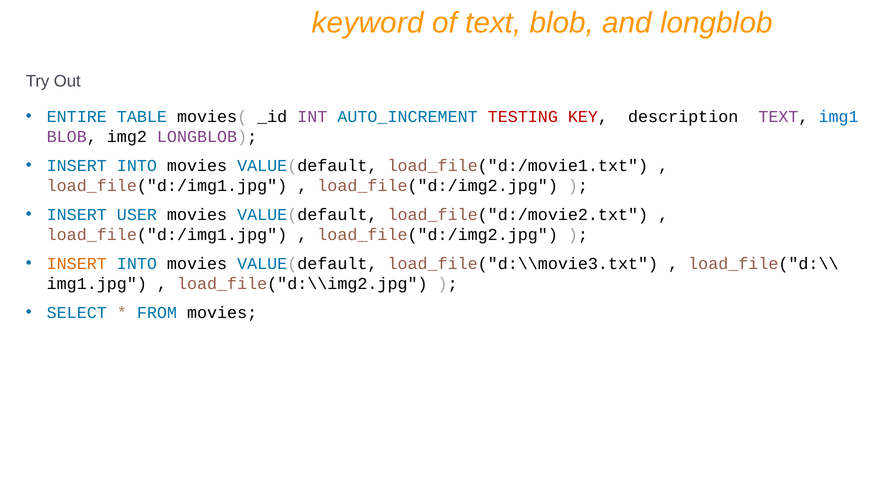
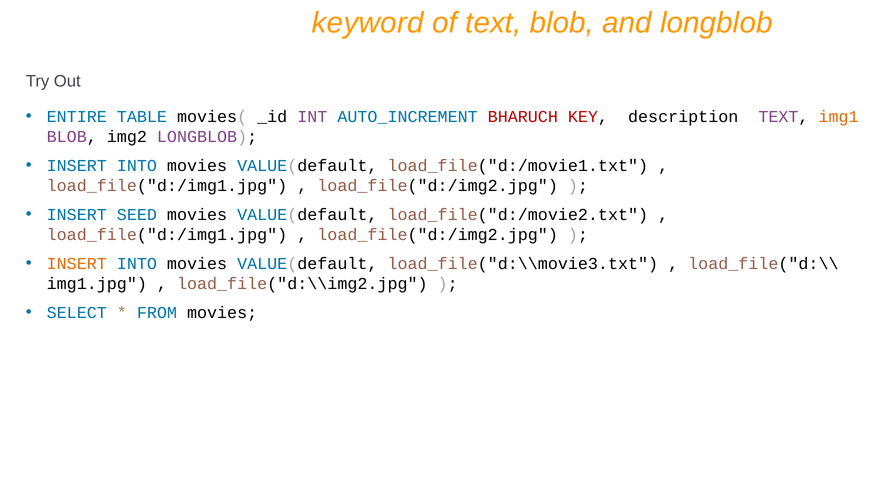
TESTING: TESTING -> BHARUCH
img1 colour: blue -> orange
USER: USER -> SEED
